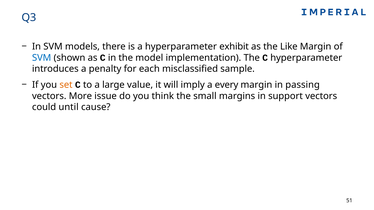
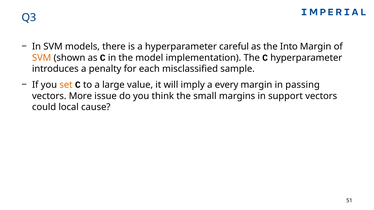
exhibit: exhibit -> careful
Like: Like -> Into
SVM at (42, 58) colour: blue -> orange
until: until -> local
